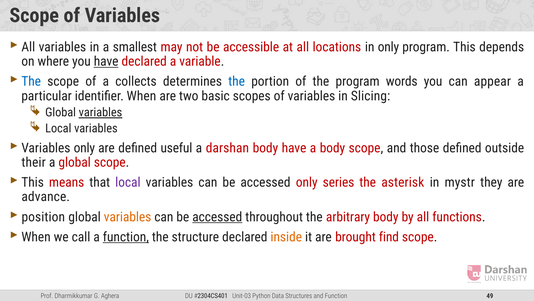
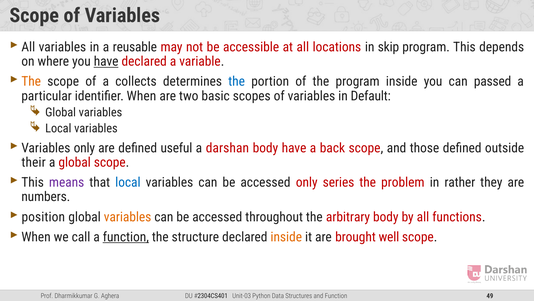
smallest: smallest -> reusable
in only: only -> skip
The at (31, 81) colour: blue -> orange
program words: words -> inside
appear: appear -> passed
Slicing: Slicing -> Default
variables at (100, 112) underline: present -> none
a body: body -> back
means colour: red -> purple
local at (128, 182) colour: purple -> blue
asterisk: asterisk -> problem
mystr: mystr -> rather
advance: advance -> numbers
accessed at (217, 216) underline: present -> none
find: find -> well
